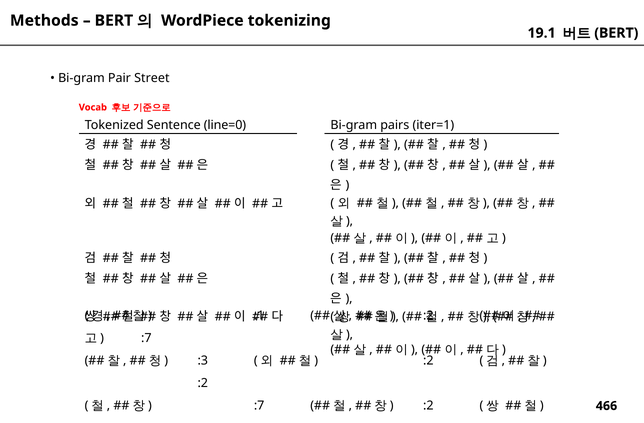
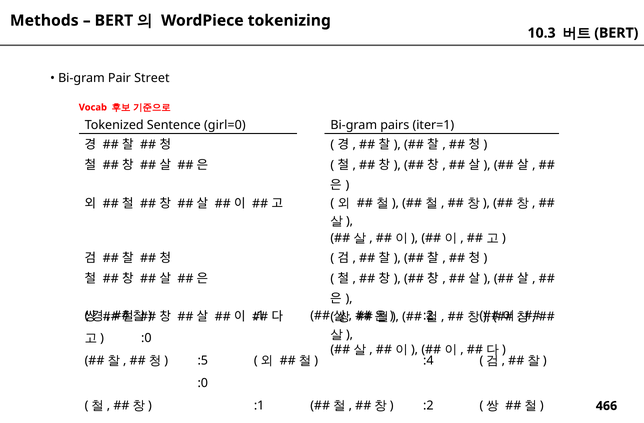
19.1: 19.1 -> 10.3
line=0: line=0 -> girl=0
:7 at (146, 338): :7 -> :0
:3: :3 -> :5
:2 at (428, 361): :2 -> :4
:2 at (203, 383): :2 -> :0
:7 at (259, 406): :7 -> :1
